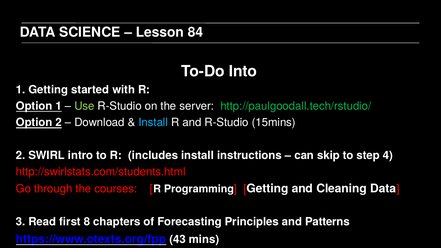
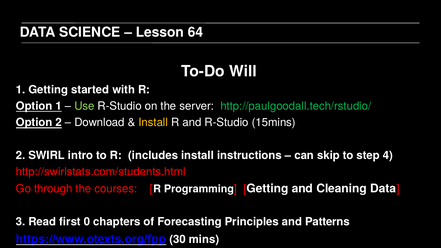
84: 84 -> 64
Into: Into -> Will
Install at (153, 122) colour: light blue -> yellow
8: 8 -> 0
43: 43 -> 30
